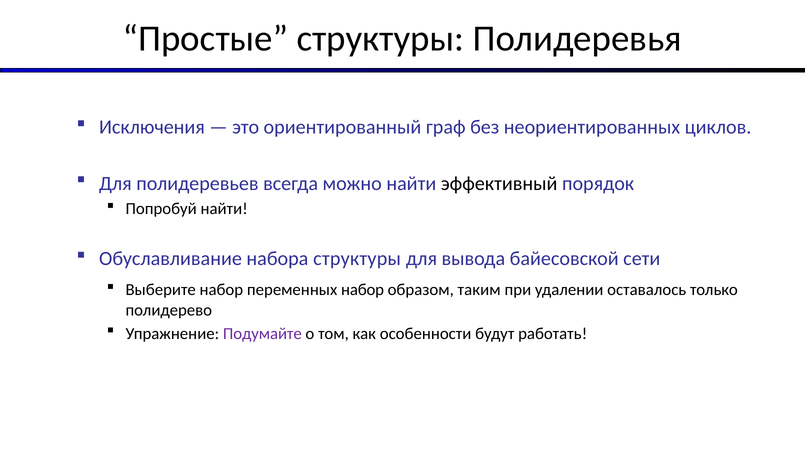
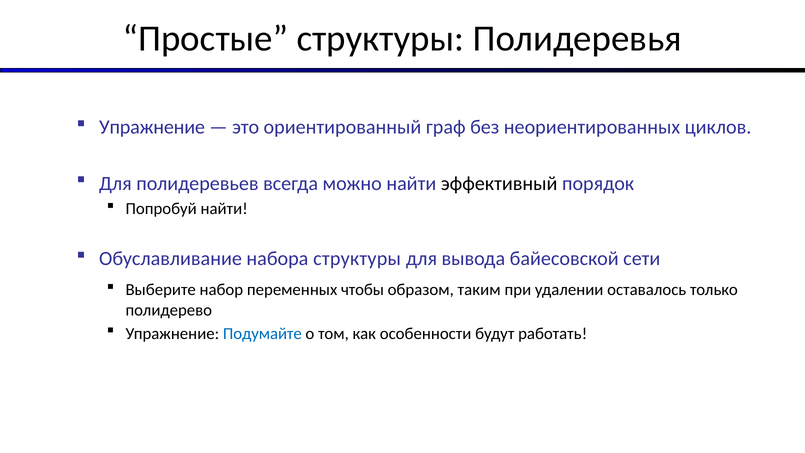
Исключения at (152, 127): Исключения -> Упражнение
переменных набор: набор -> чтобы
Подумайте colour: purple -> blue
